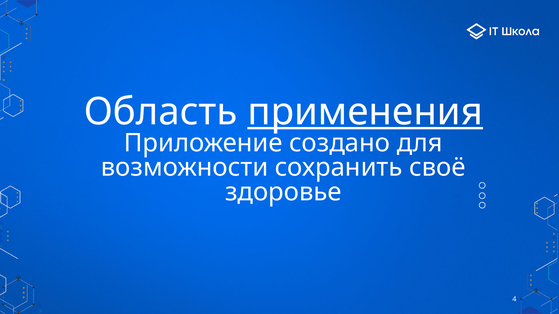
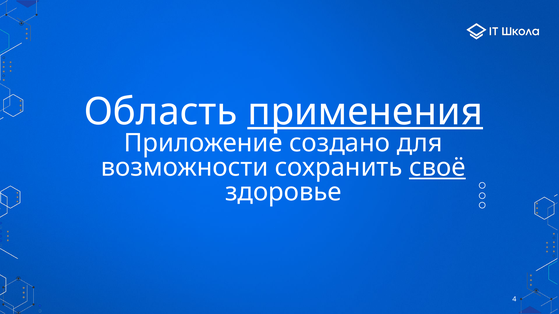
своё underline: none -> present
